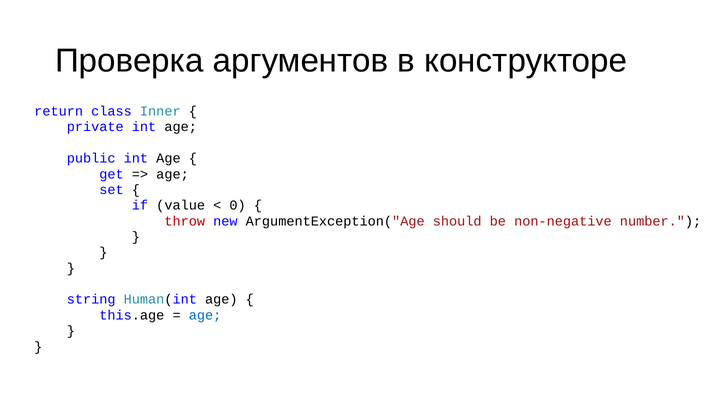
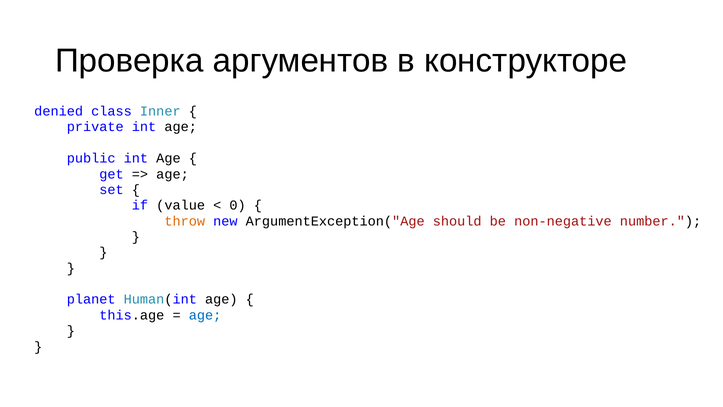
return: return -> denied
throw colour: red -> orange
string: string -> planet
